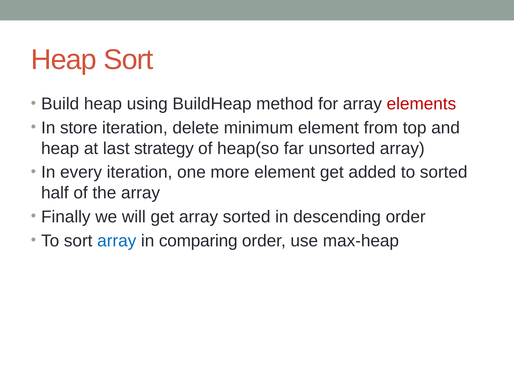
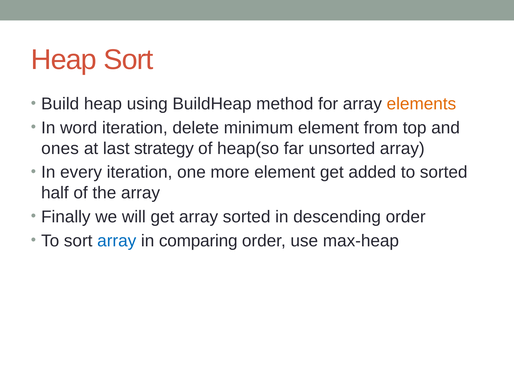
elements colour: red -> orange
store: store -> word
heap at (60, 149): heap -> ones
